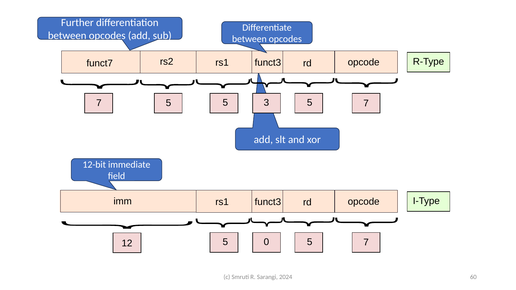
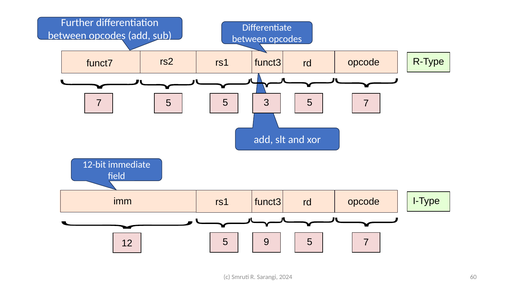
0: 0 -> 9
